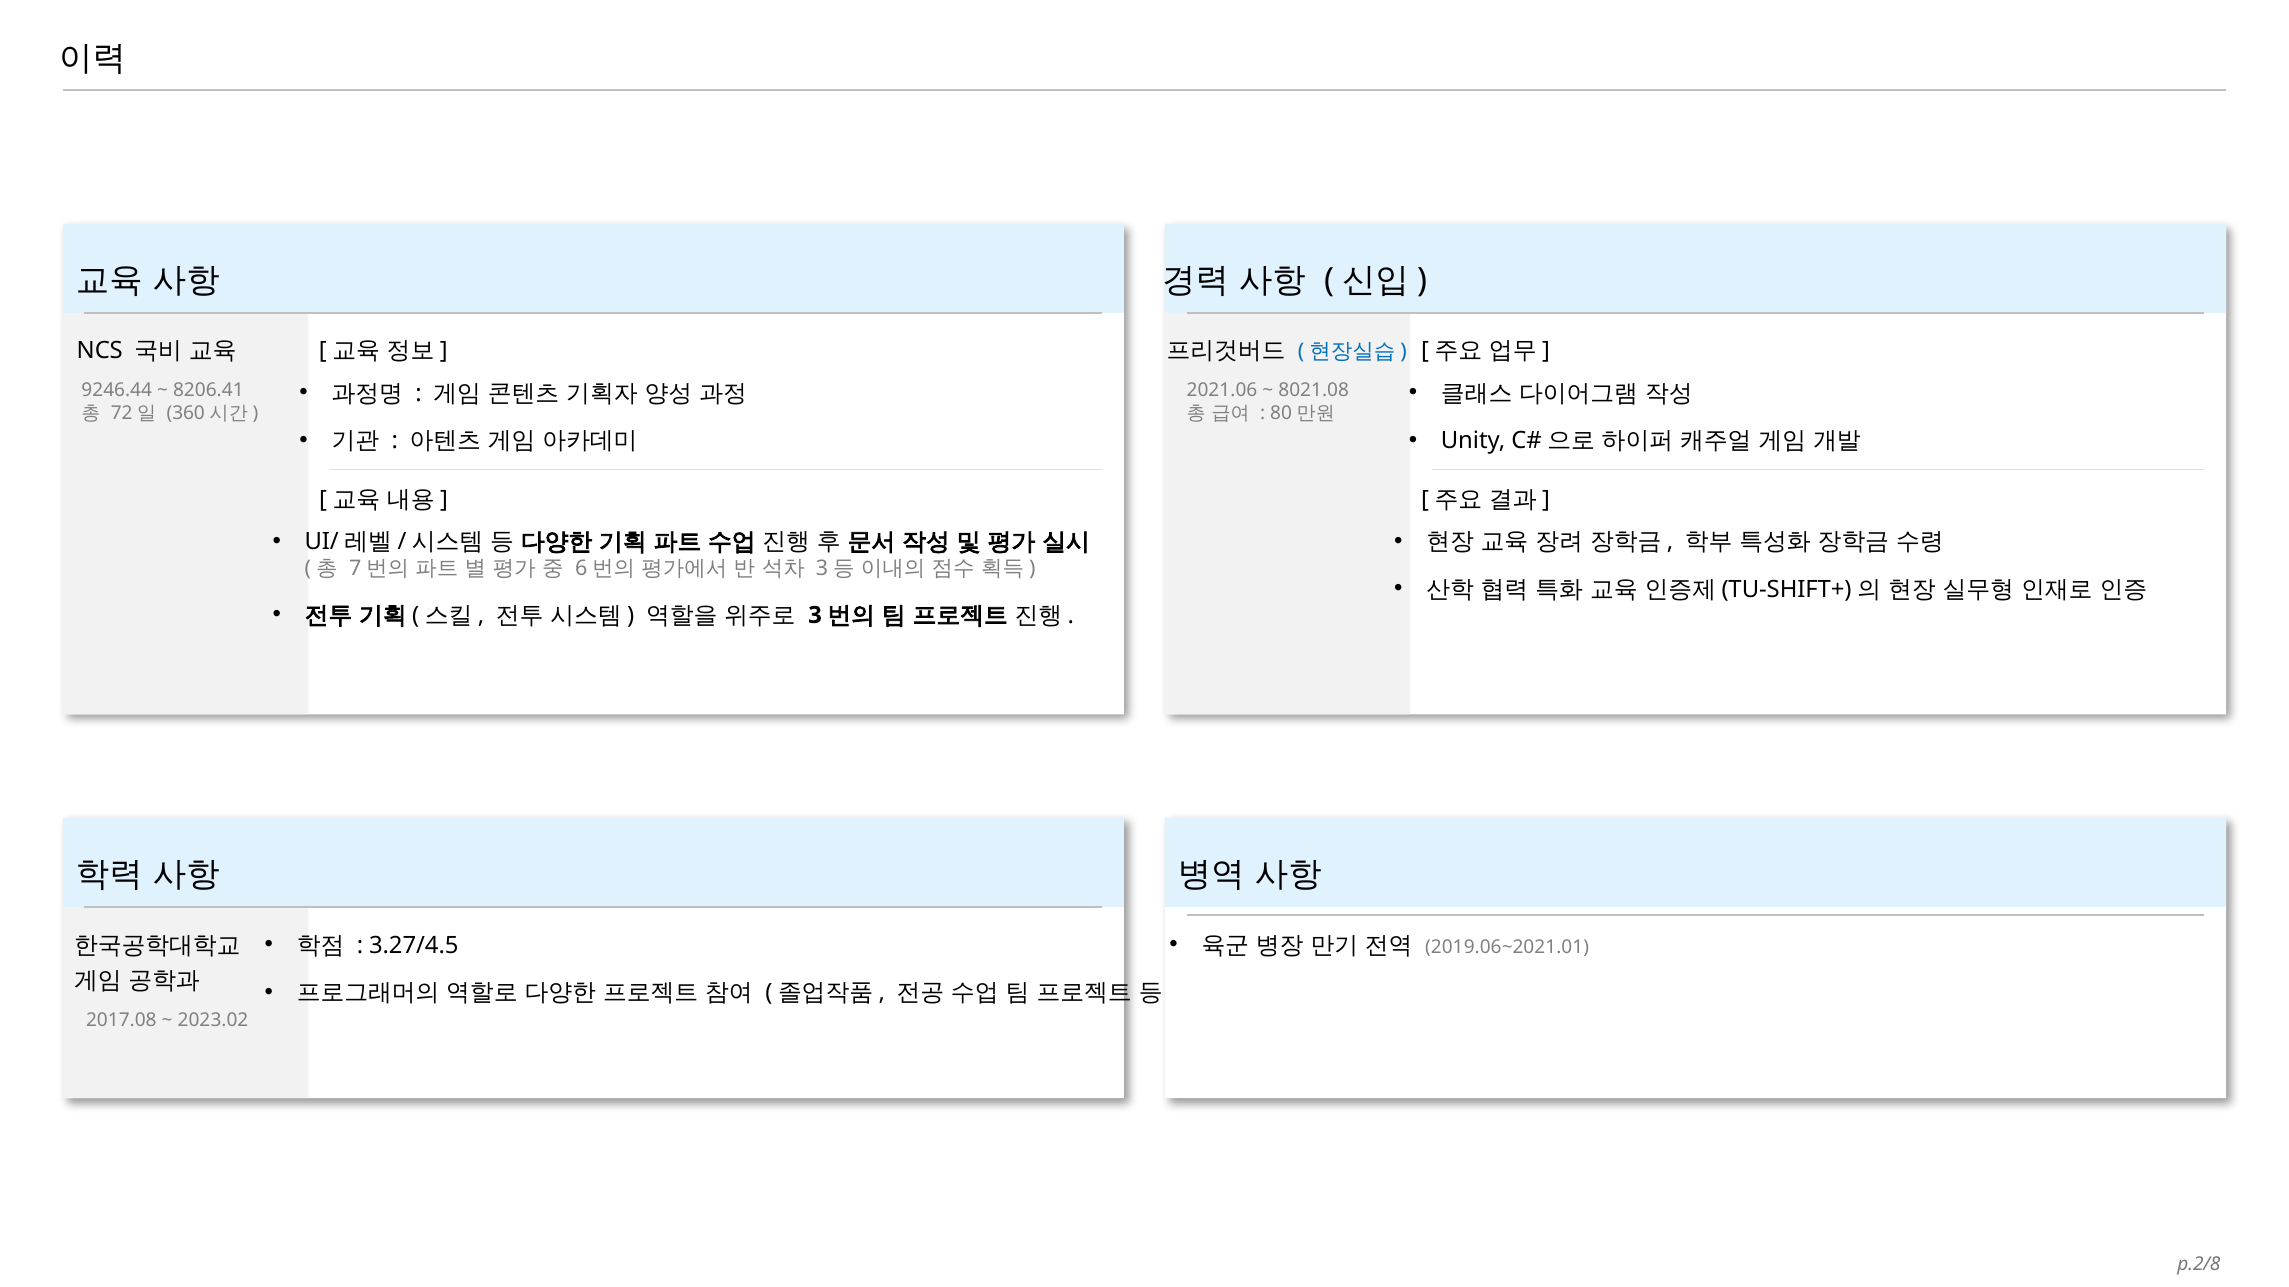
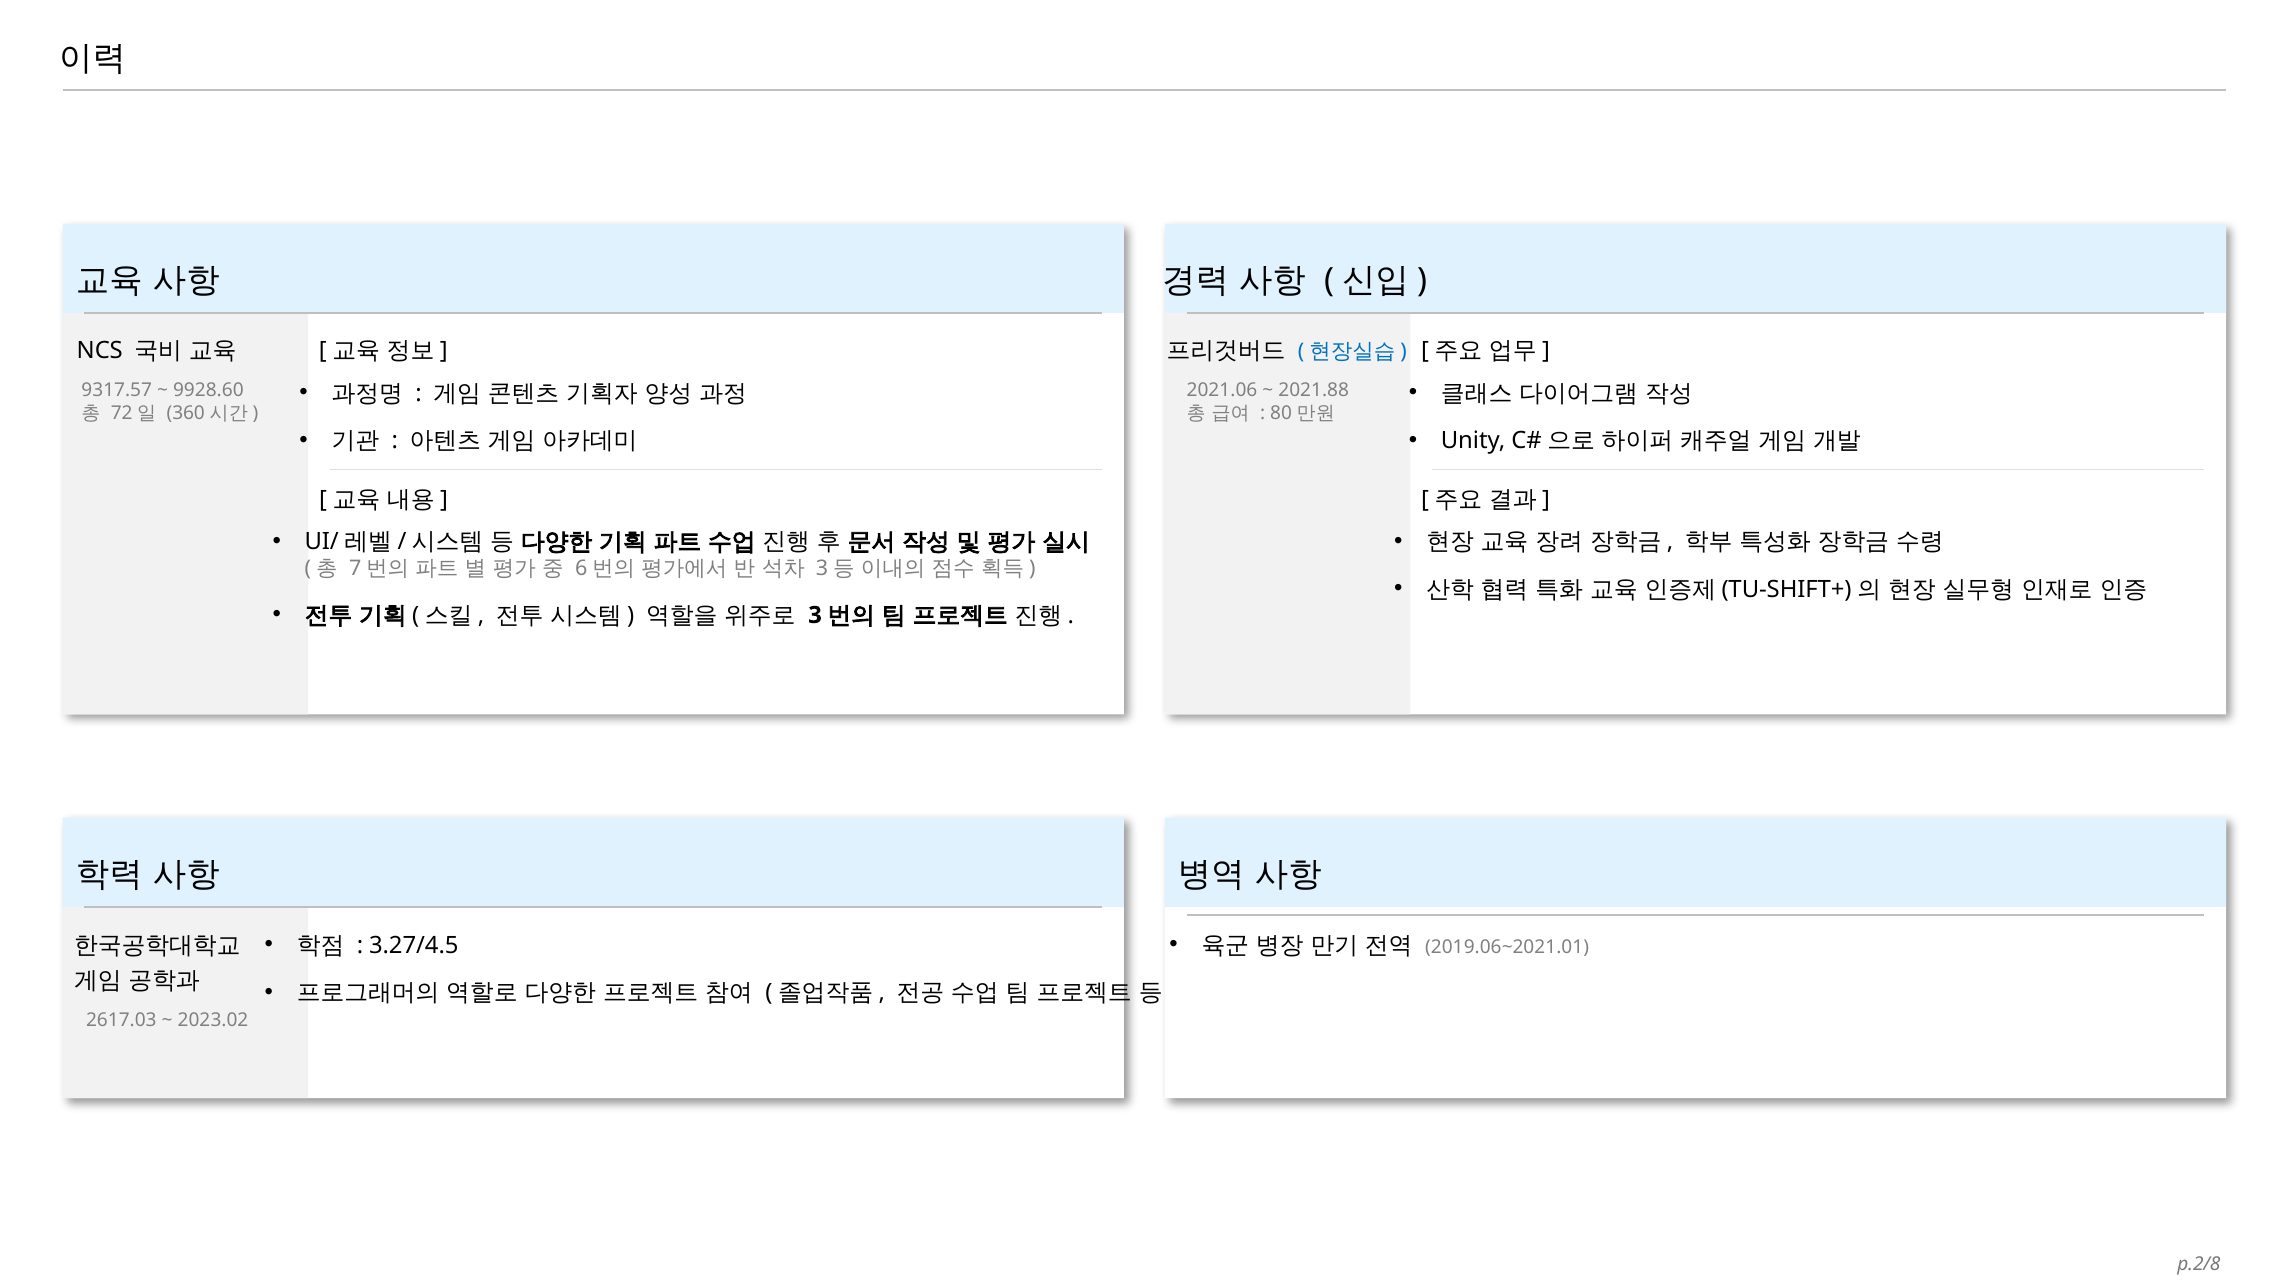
9246.44: 9246.44 -> 9317.57
8206.41: 8206.41 -> 9928.60
8021.08: 8021.08 -> 2021.88
2017.08: 2017.08 -> 2617.03
